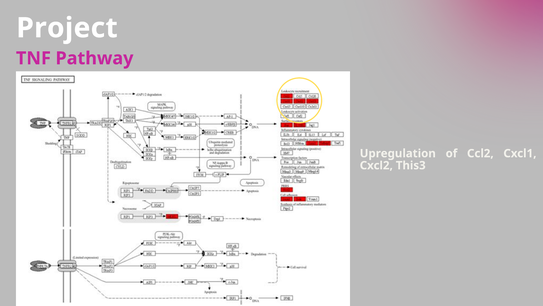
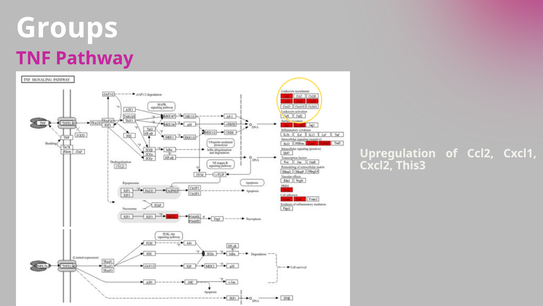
Project: Project -> Groups
